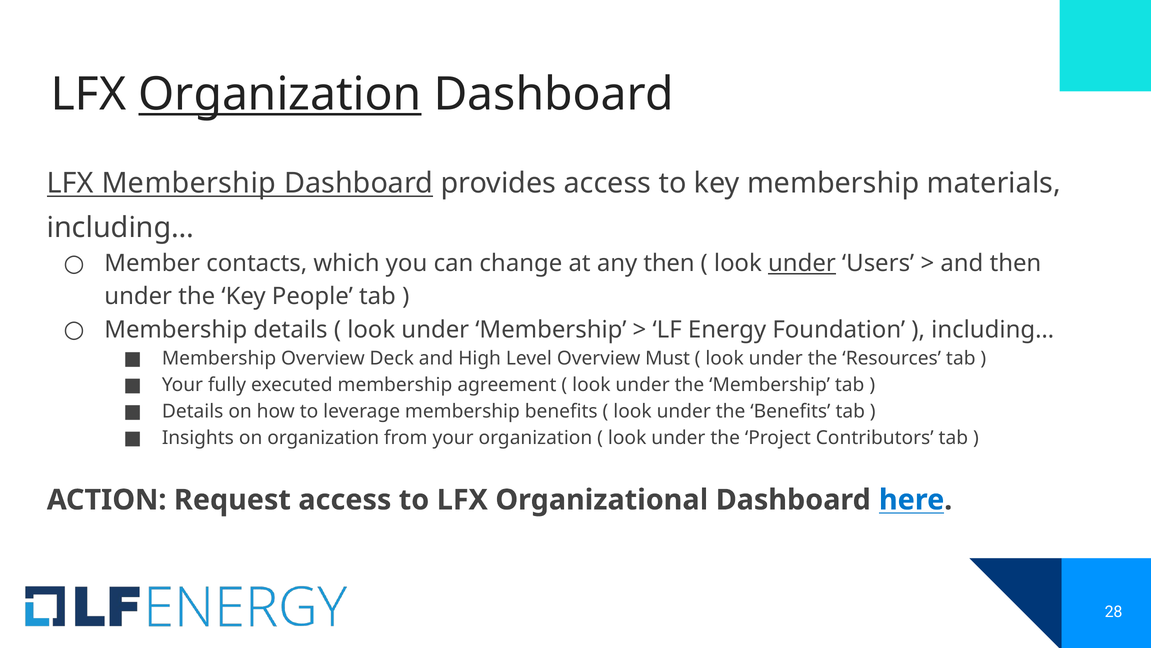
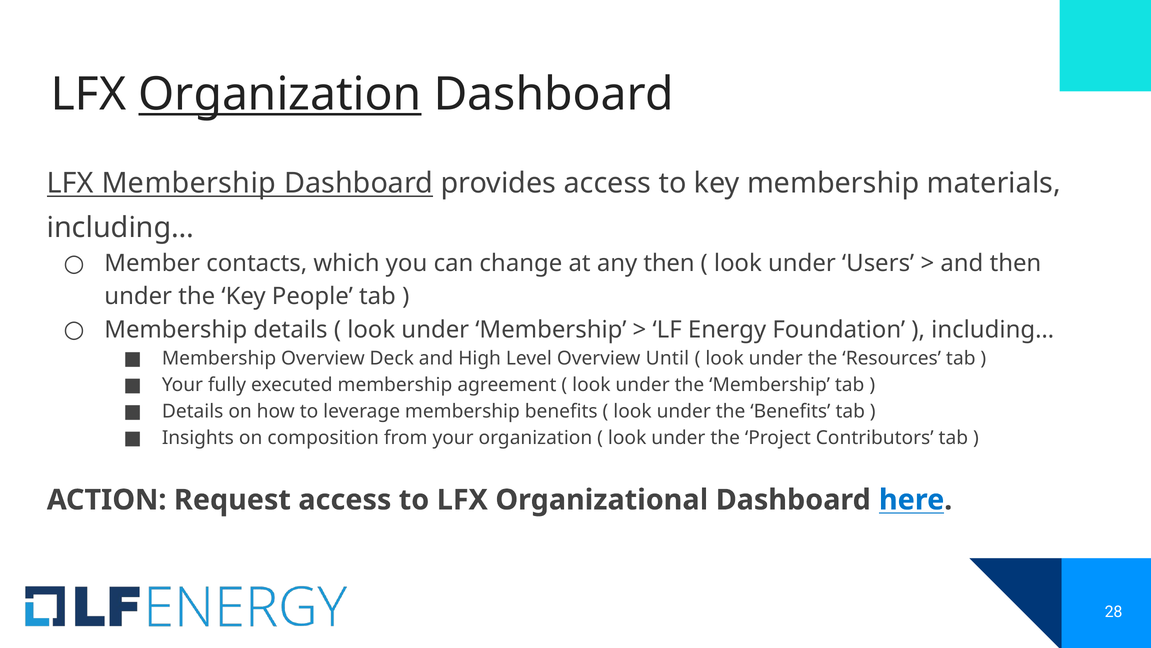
under at (802, 263) underline: present -> none
Must: Must -> Until
on organization: organization -> composition
